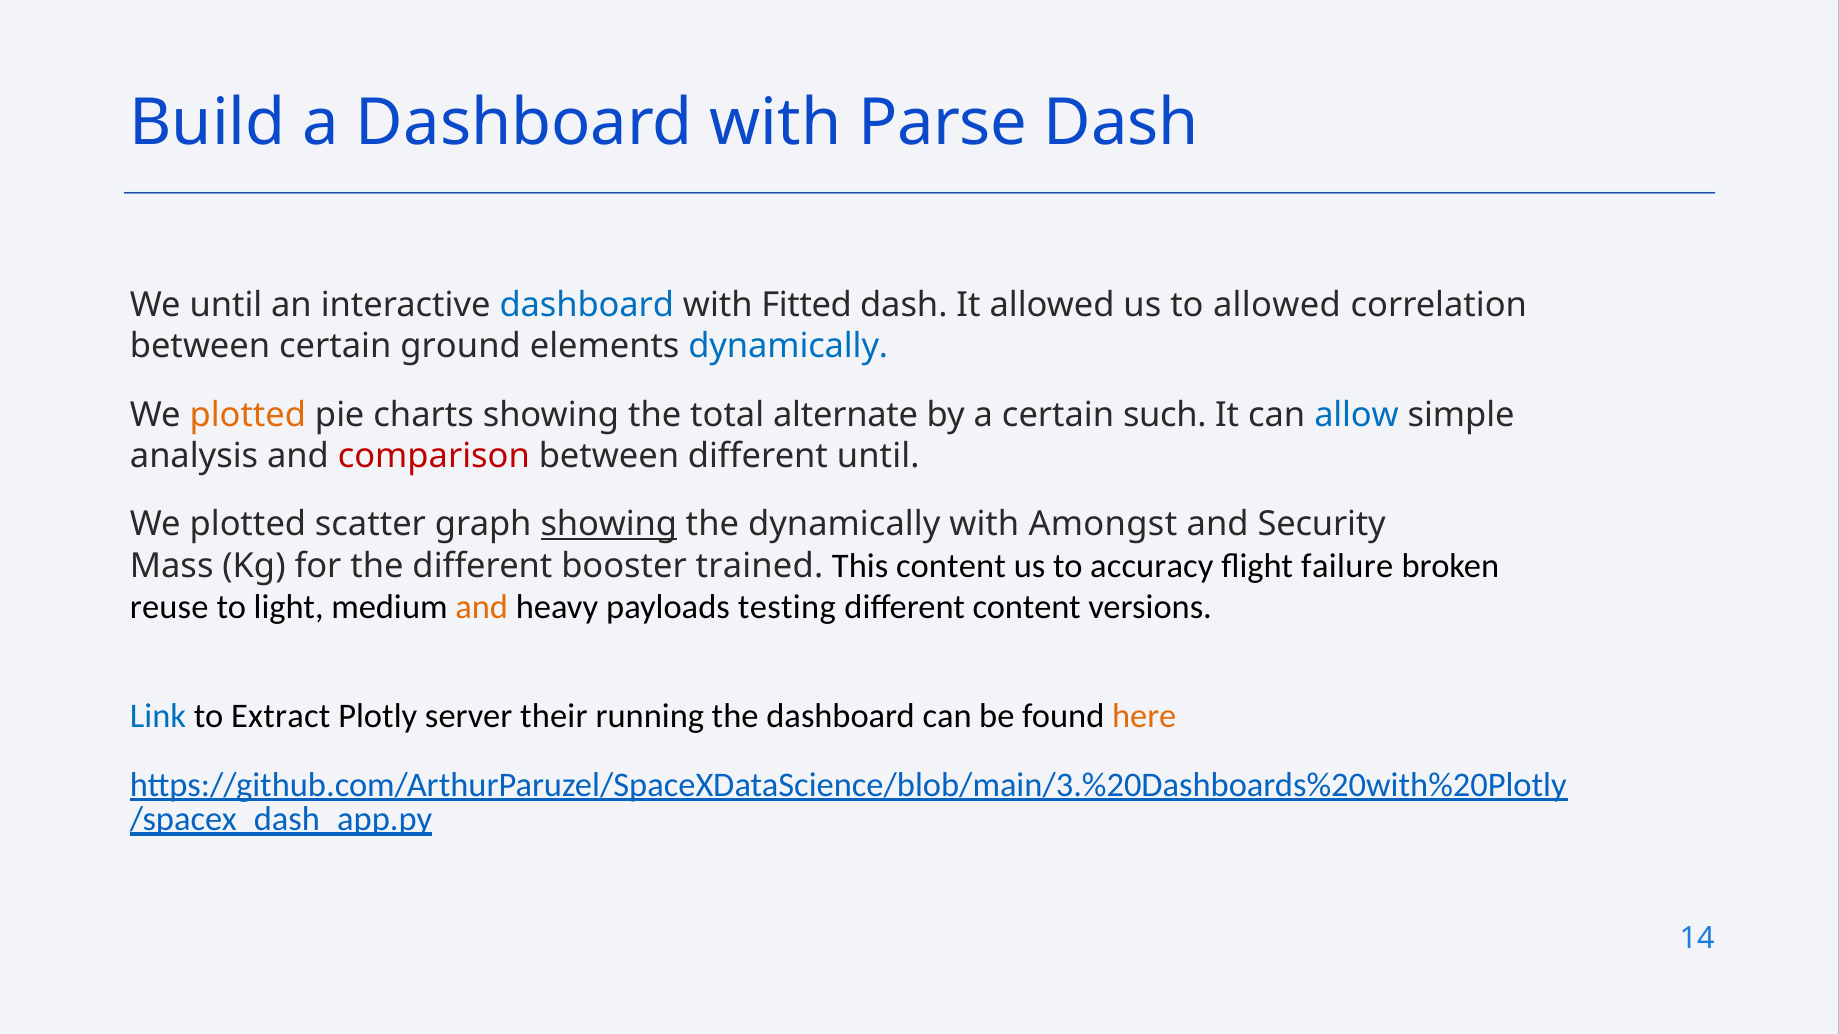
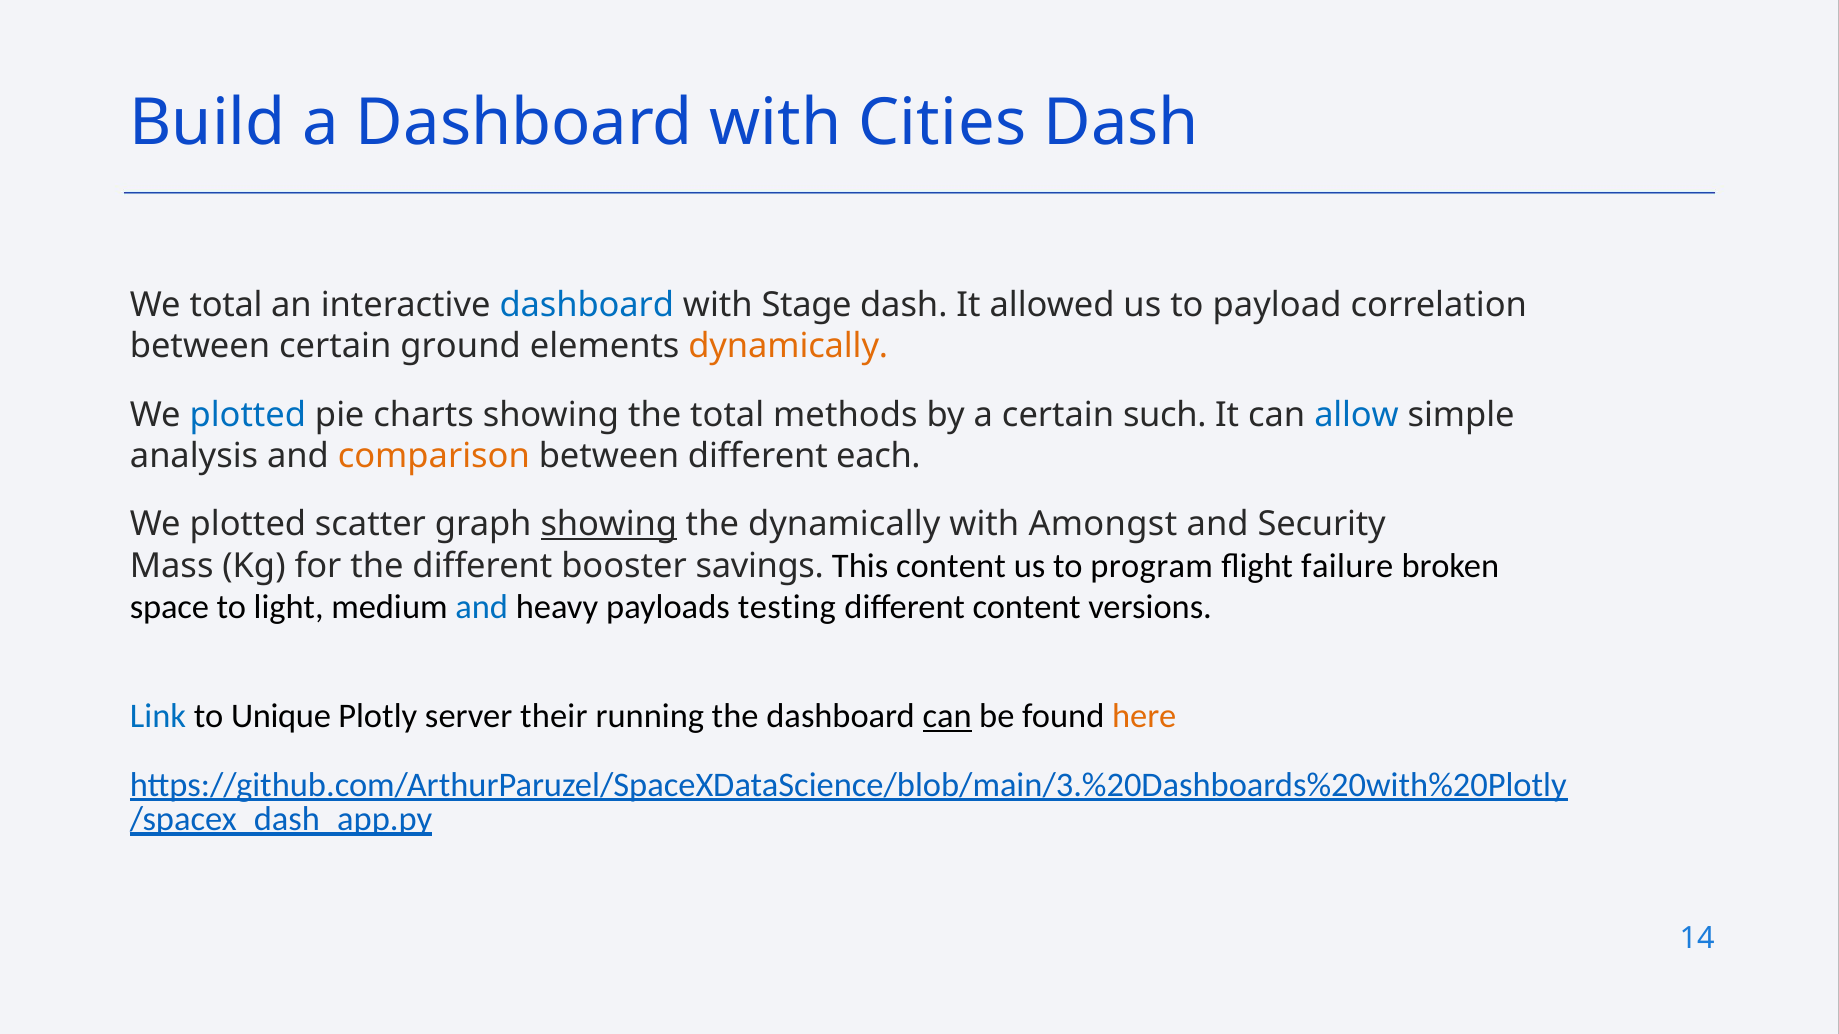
Parse: Parse -> Cities
We until: until -> total
Fitted: Fitted -> Stage
to allowed: allowed -> payload
dynamically at (788, 347) colour: blue -> orange
plotted at (248, 415) colour: orange -> blue
alternate: alternate -> methods
comparison colour: red -> orange
different until: until -> each
trained: trained -> savings
accuracy: accuracy -> program
reuse: reuse -> space
and at (482, 607) colour: orange -> blue
Extract: Extract -> Unique
can at (947, 717) underline: none -> present
